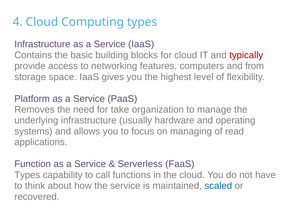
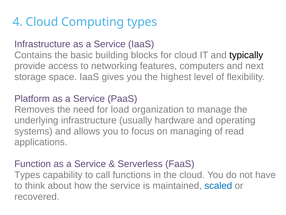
typically colour: red -> black
from: from -> next
take: take -> load
